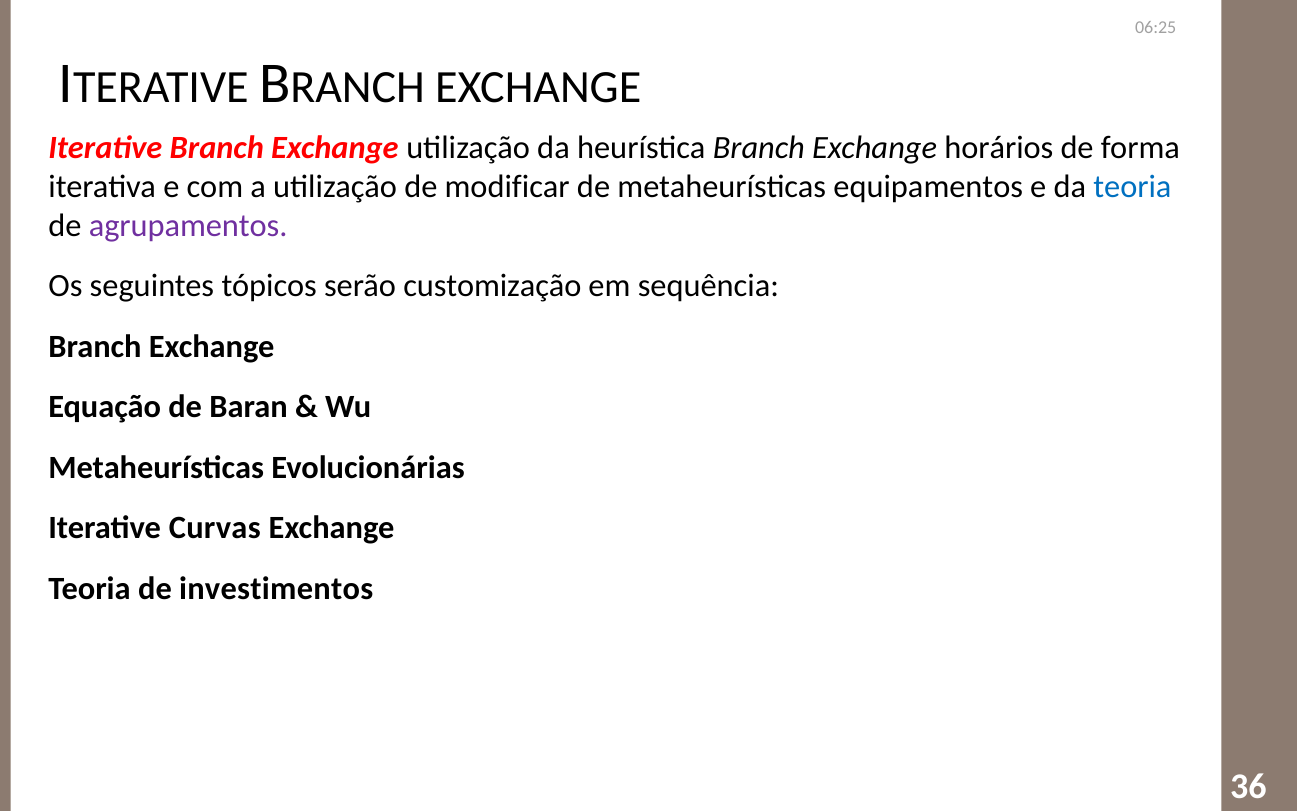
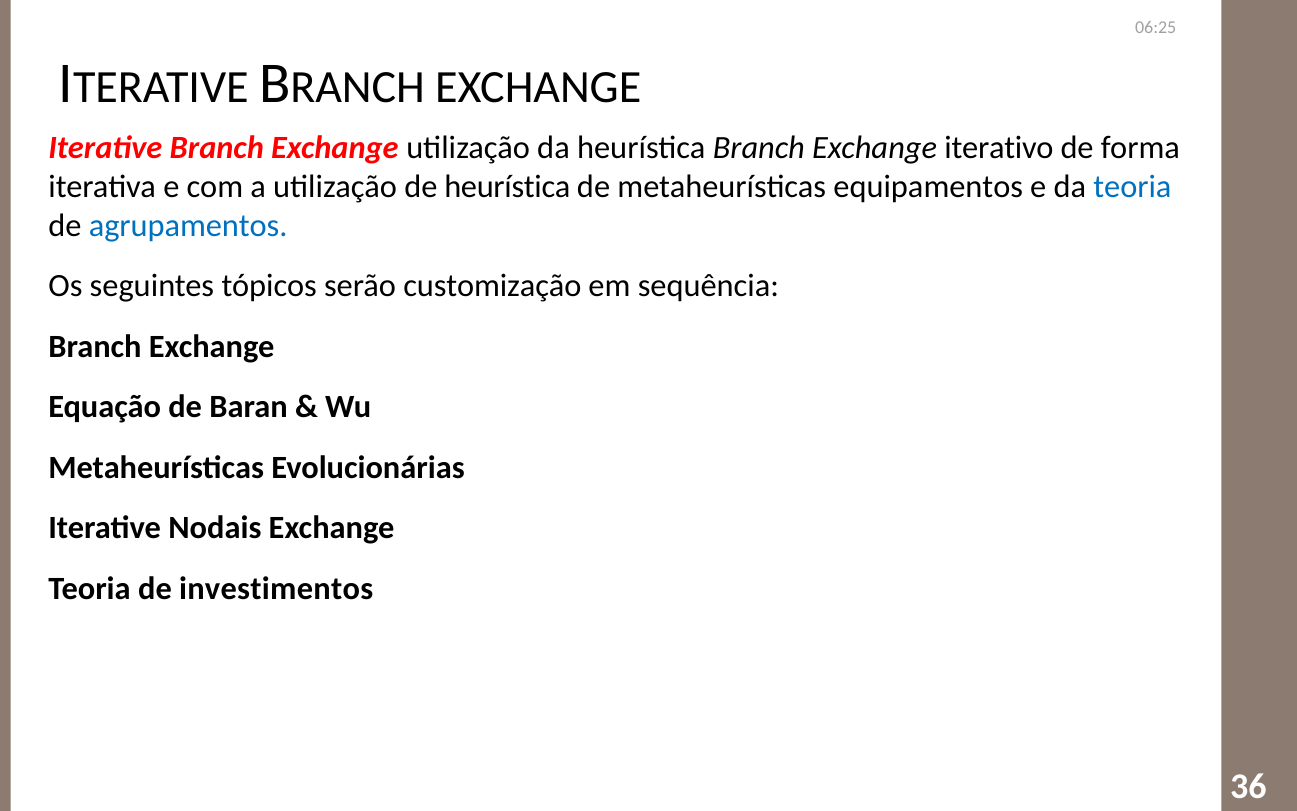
horários: horários -> iterativo
de modificar: modificar -> heurística
agrupamentos colour: purple -> blue
Curvas: Curvas -> Nodais
